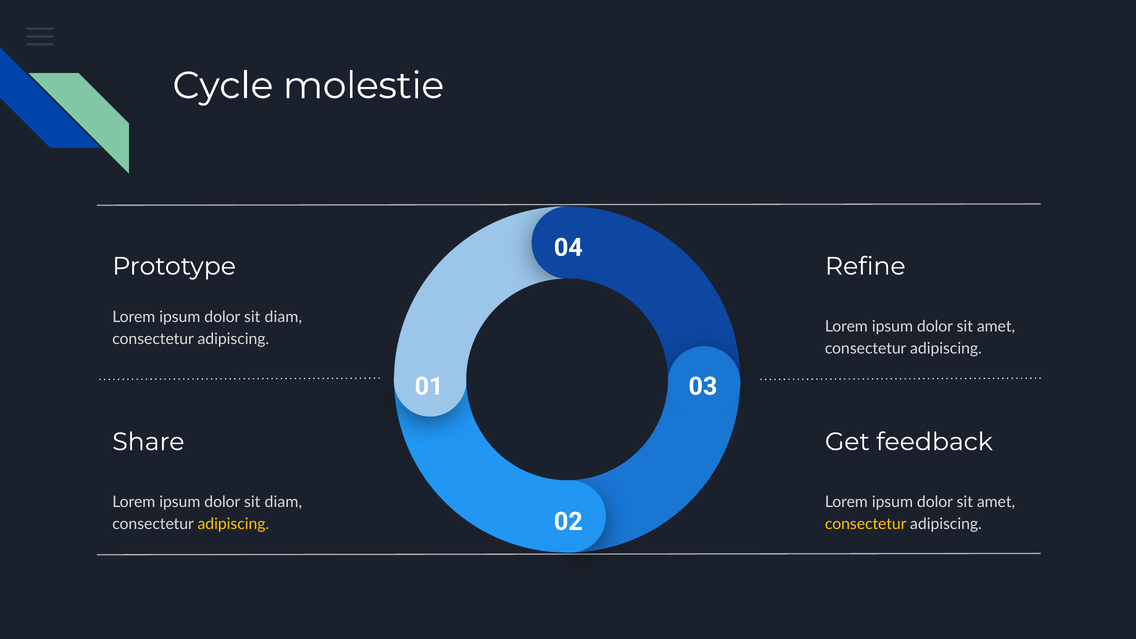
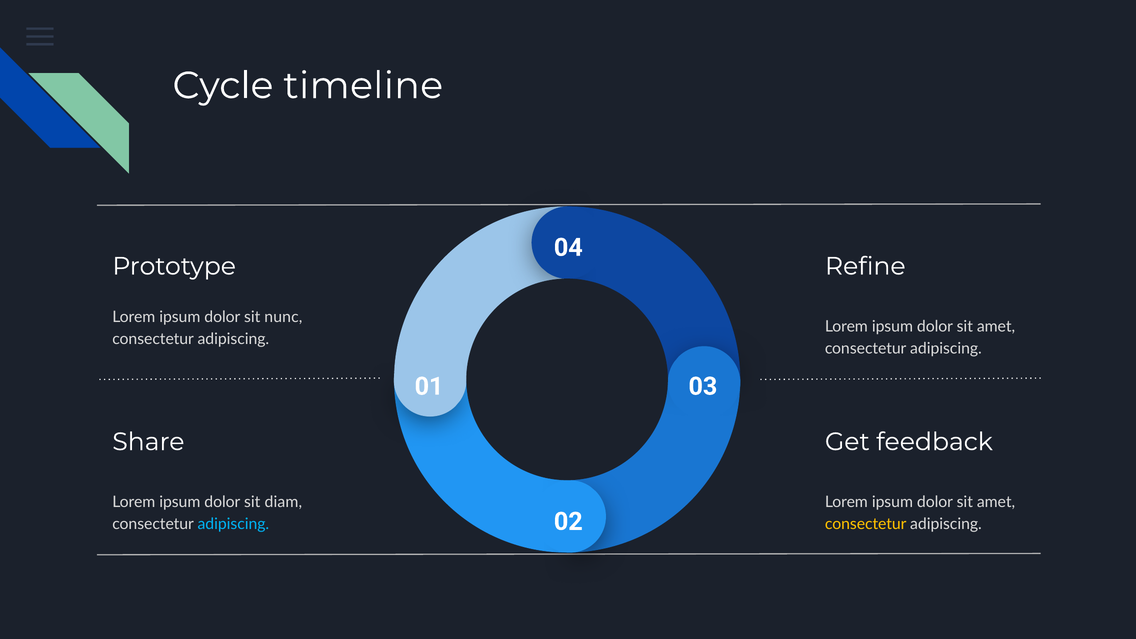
molestie: molestie -> timeline
diam at (283, 317): diam -> nunc
adipiscing at (233, 524) colour: yellow -> light blue
